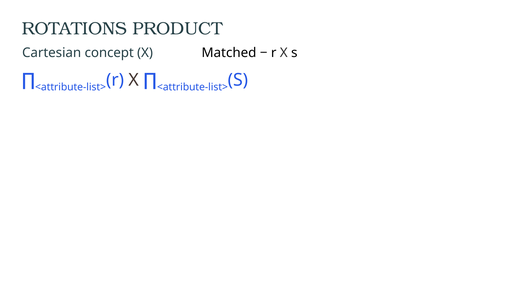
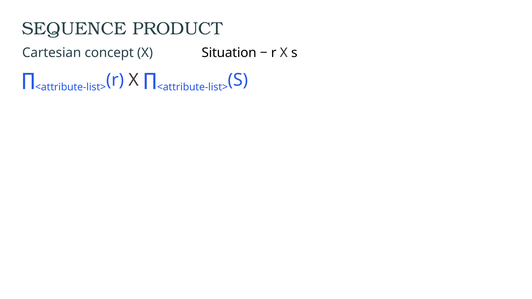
ROTATIONS: ROTATIONS -> SEQUENCE
Matched: Matched -> Situation
